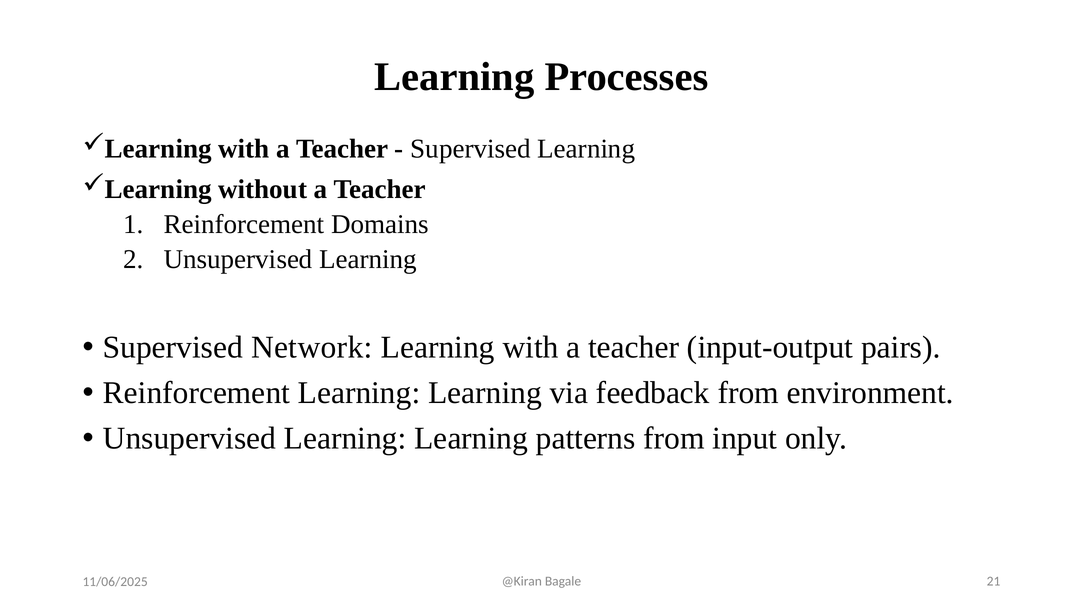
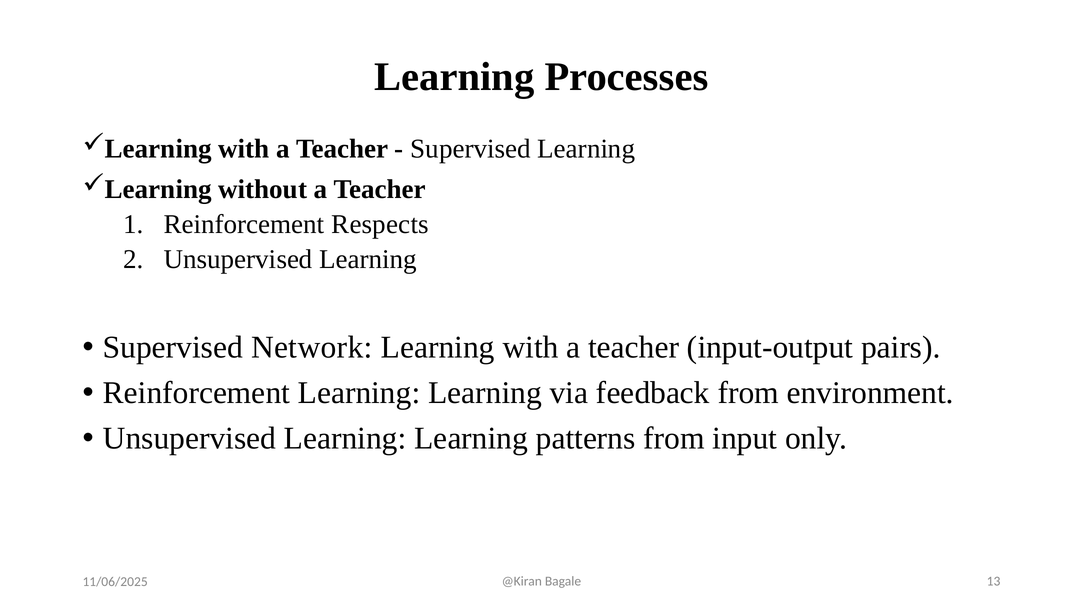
Domains: Domains -> Respects
21: 21 -> 13
